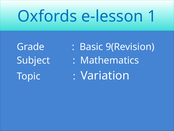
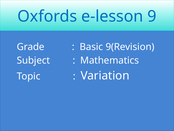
1: 1 -> 9
